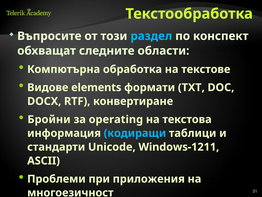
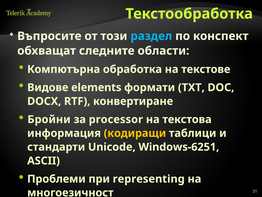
operating: operating -> processor
кодиращи colour: light blue -> yellow
Windows-1211: Windows-1211 -> Windows-6251
приложения: приложения -> representing
